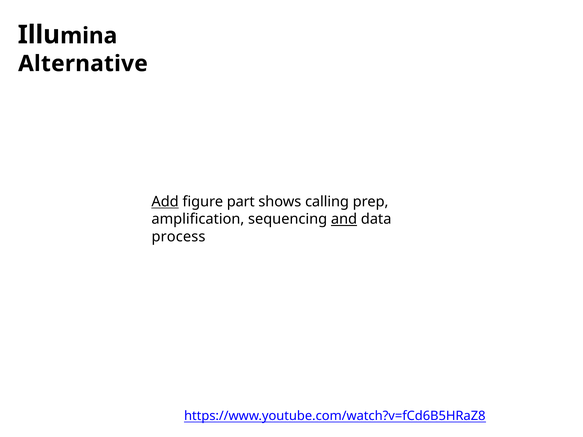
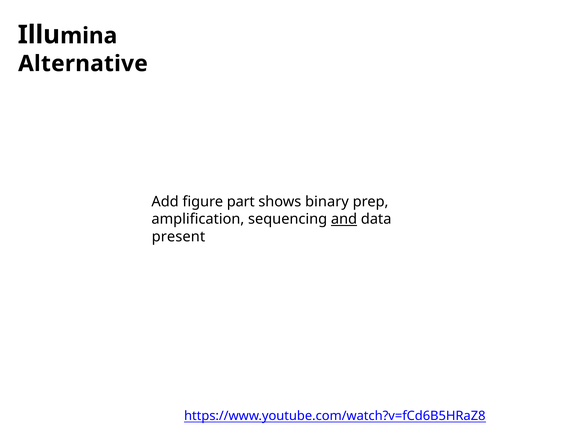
Add underline: present -> none
calling: calling -> binary
process: process -> present
